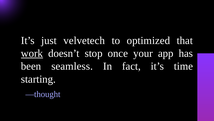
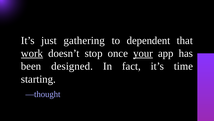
velvetech: velvetech -> gathering
optimized: optimized -> dependent
your underline: none -> present
seamless: seamless -> designed
